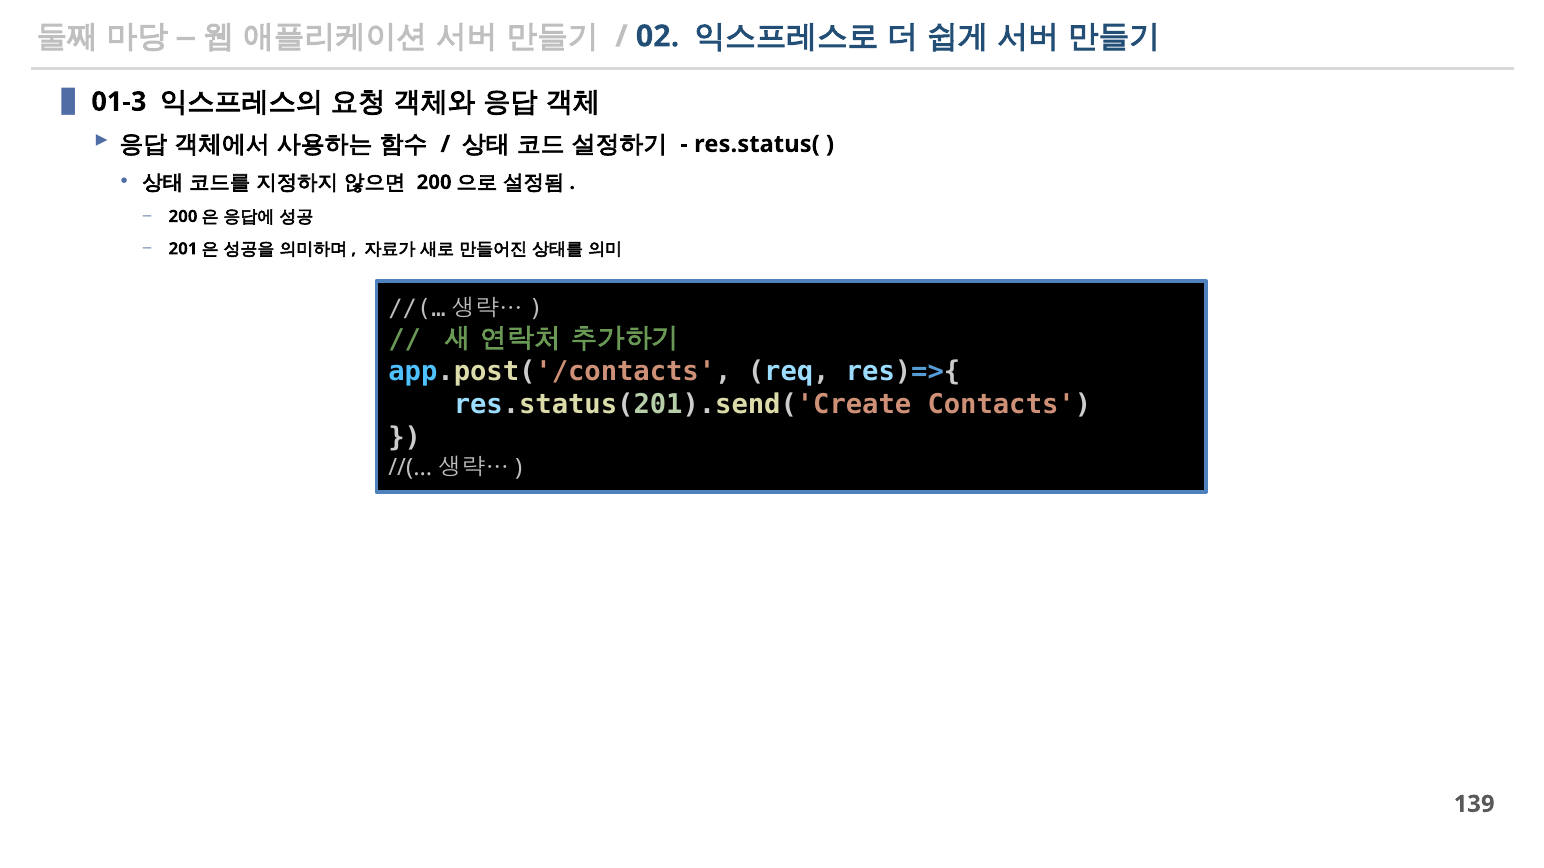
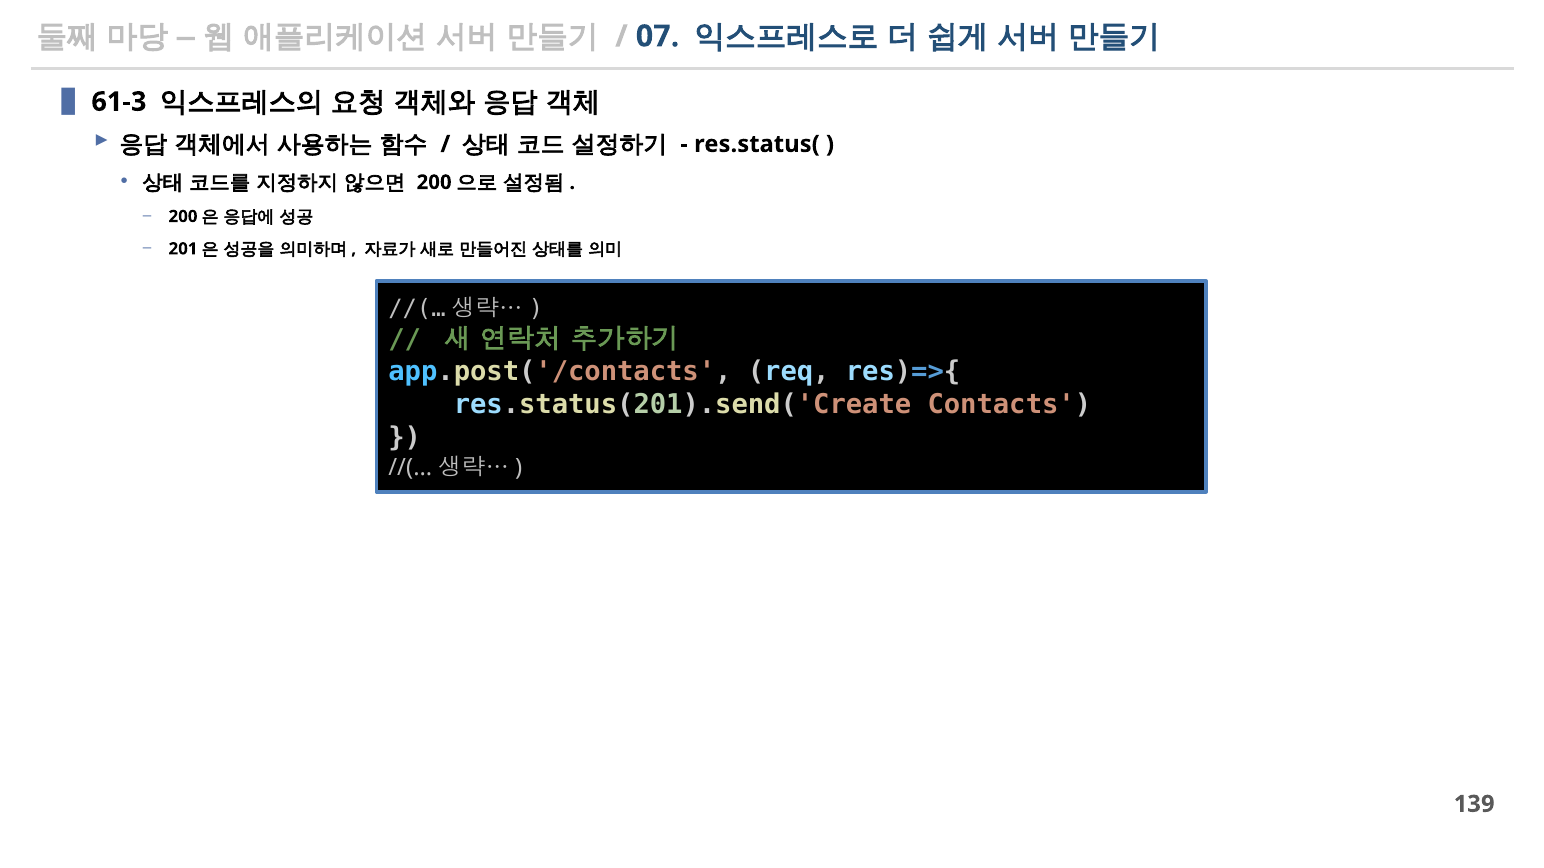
02: 02 -> 07
01-3: 01-3 -> 61-3
